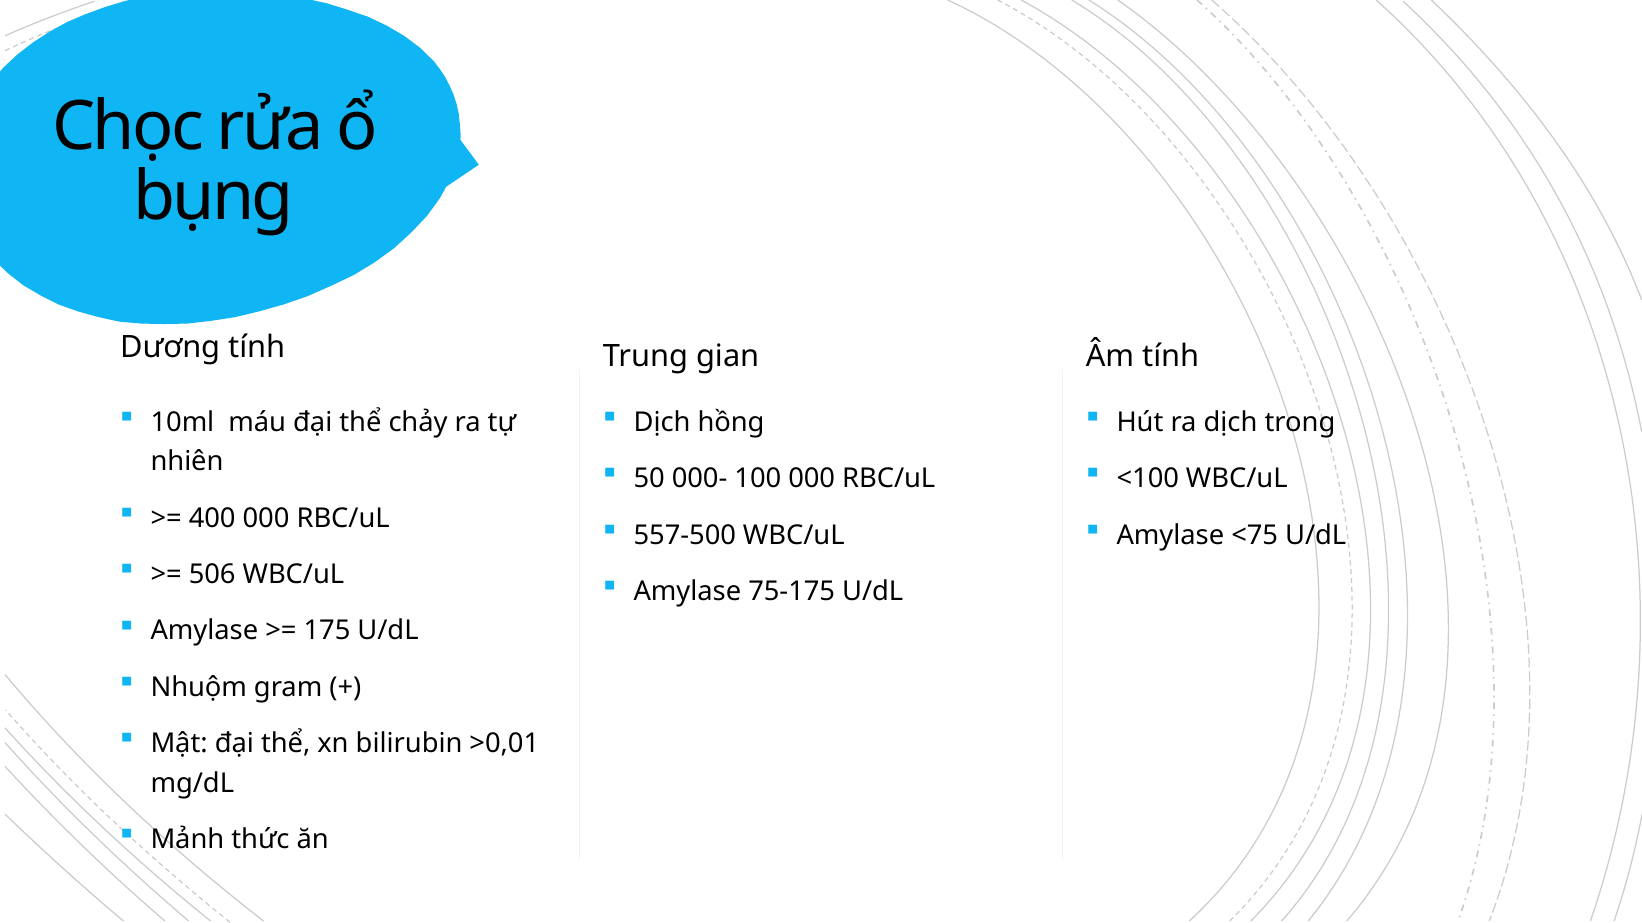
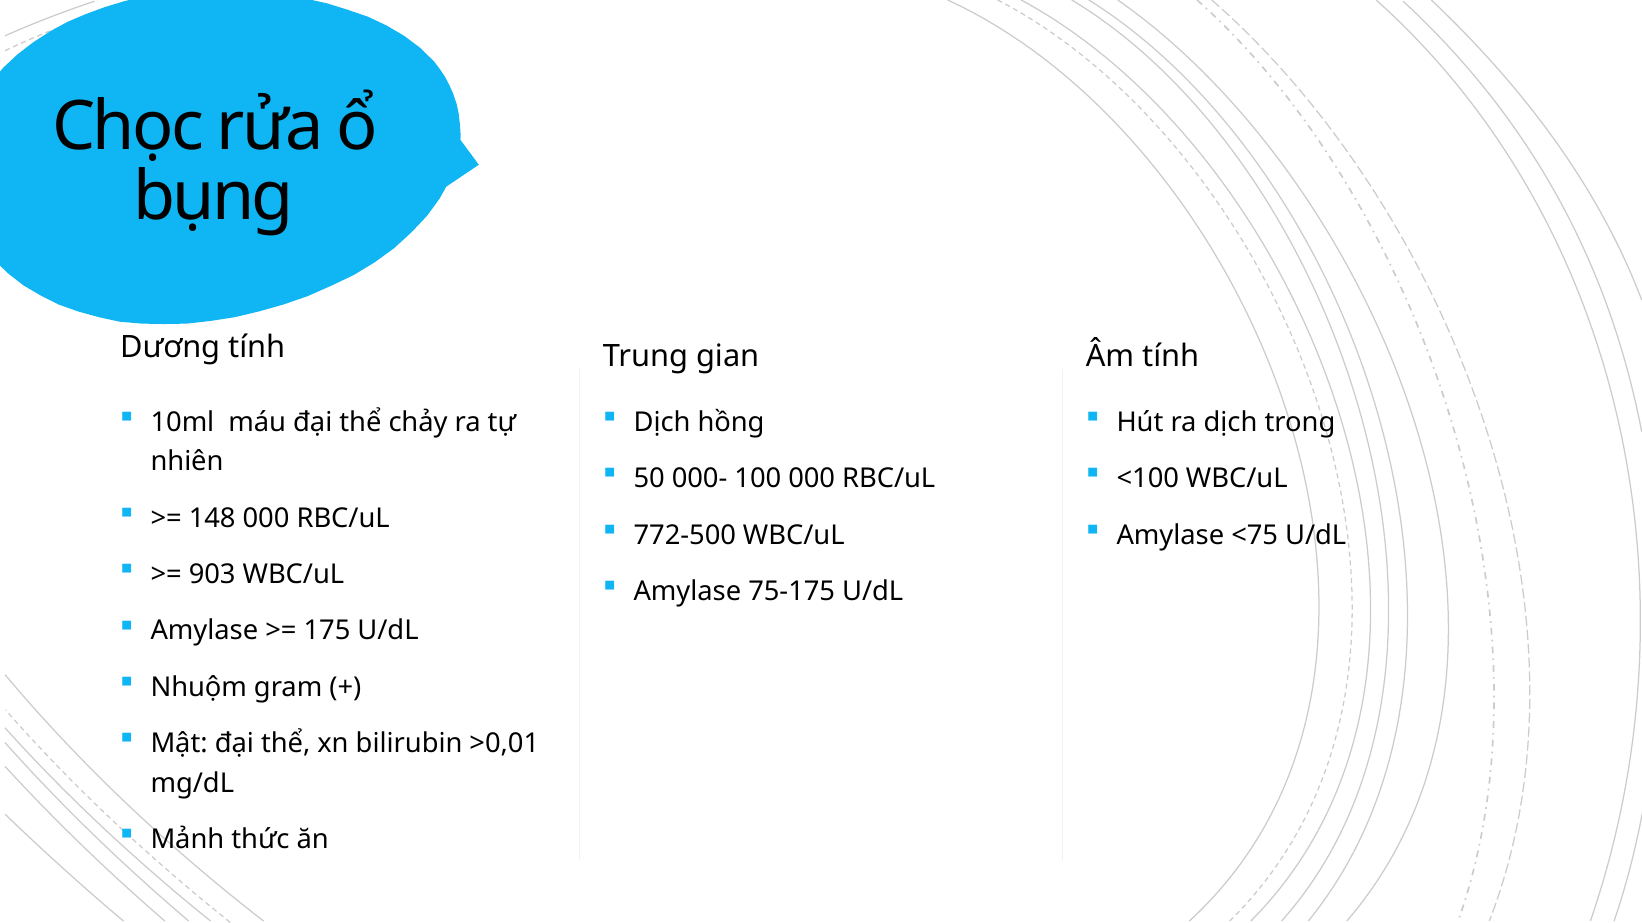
400: 400 -> 148
557-500: 557-500 -> 772-500
506: 506 -> 903
